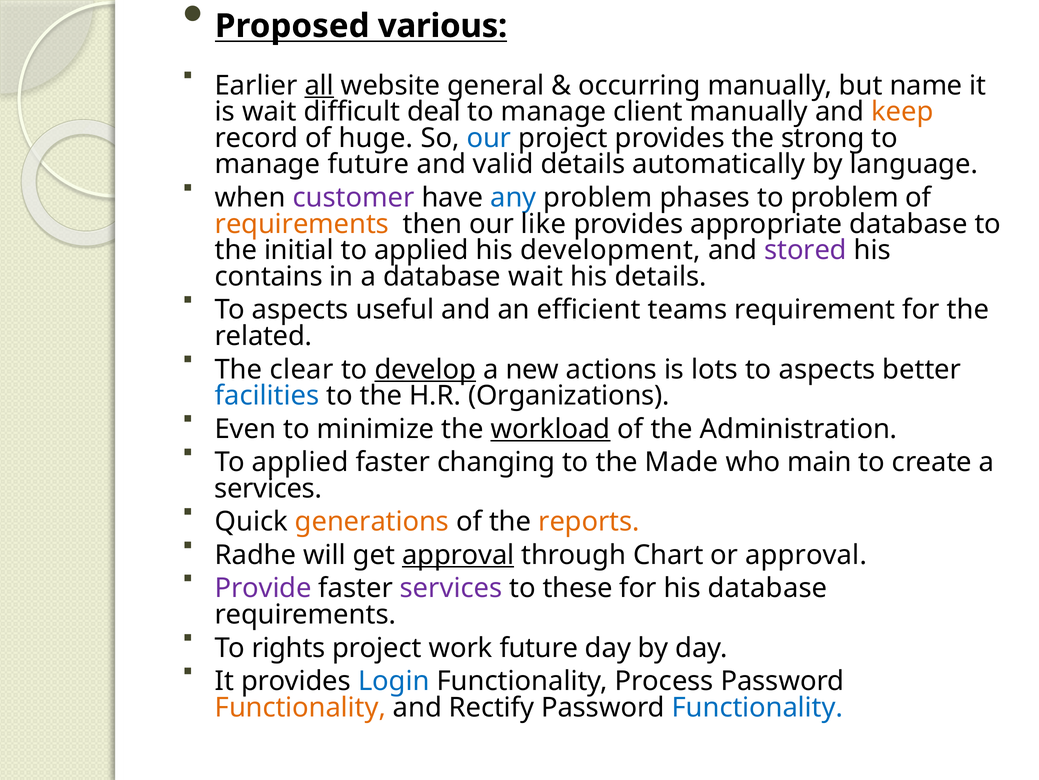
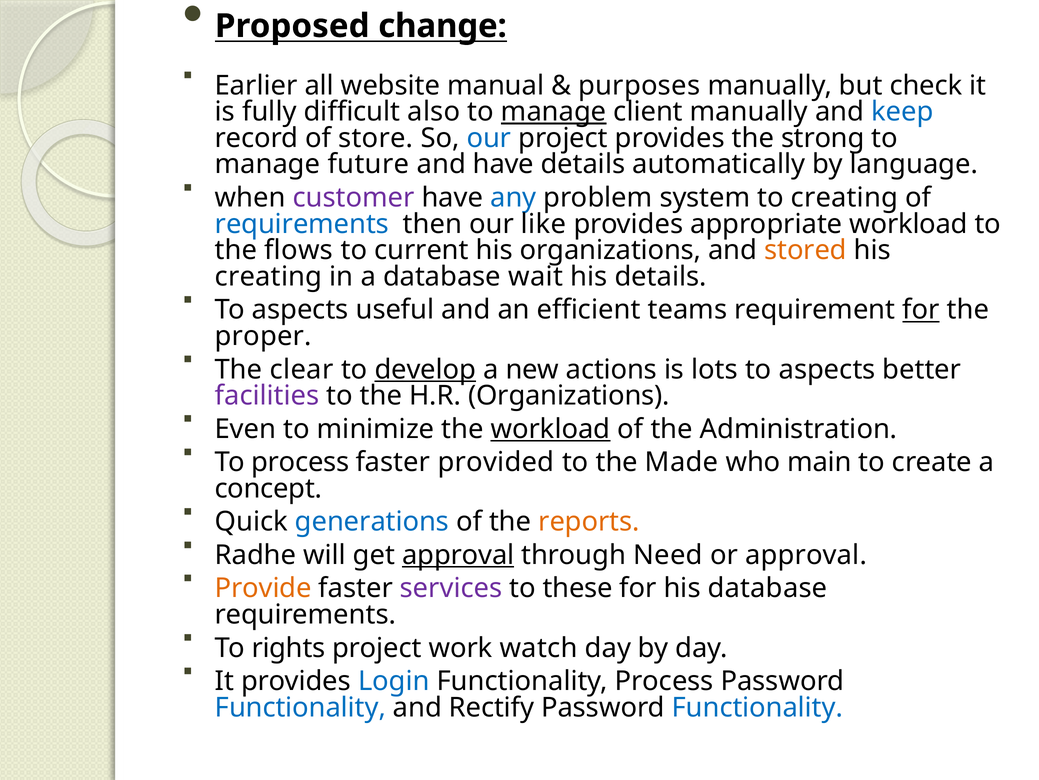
various: various -> change
all underline: present -> none
general: general -> manual
occurring: occurring -> purposes
name: name -> check
is wait: wait -> fully
deal: deal -> also
manage at (554, 112) underline: none -> present
keep colour: orange -> blue
huge: huge -> store
and valid: valid -> have
phases: phases -> system
to problem: problem -> creating
requirements at (302, 224) colour: orange -> blue
appropriate database: database -> workload
initial: initial -> flows
applied at (421, 250): applied -> current
his development: development -> organizations
stored colour: purple -> orange
contains at (269, 276): contains -> creating
for at (921, 310) underline: none -> present
related: related -> proper
facilities colour: blue -> purple
applied at (300, 462): applied -> process
changing: changing -> provided
services at (268, 488): services -> concept
generations colour: orange -> blue
Chart: Chart -> Need
Provide colour: purple -> orange
work future: future -> watch
Functionality at (300, 707) colour: orange -> blue
